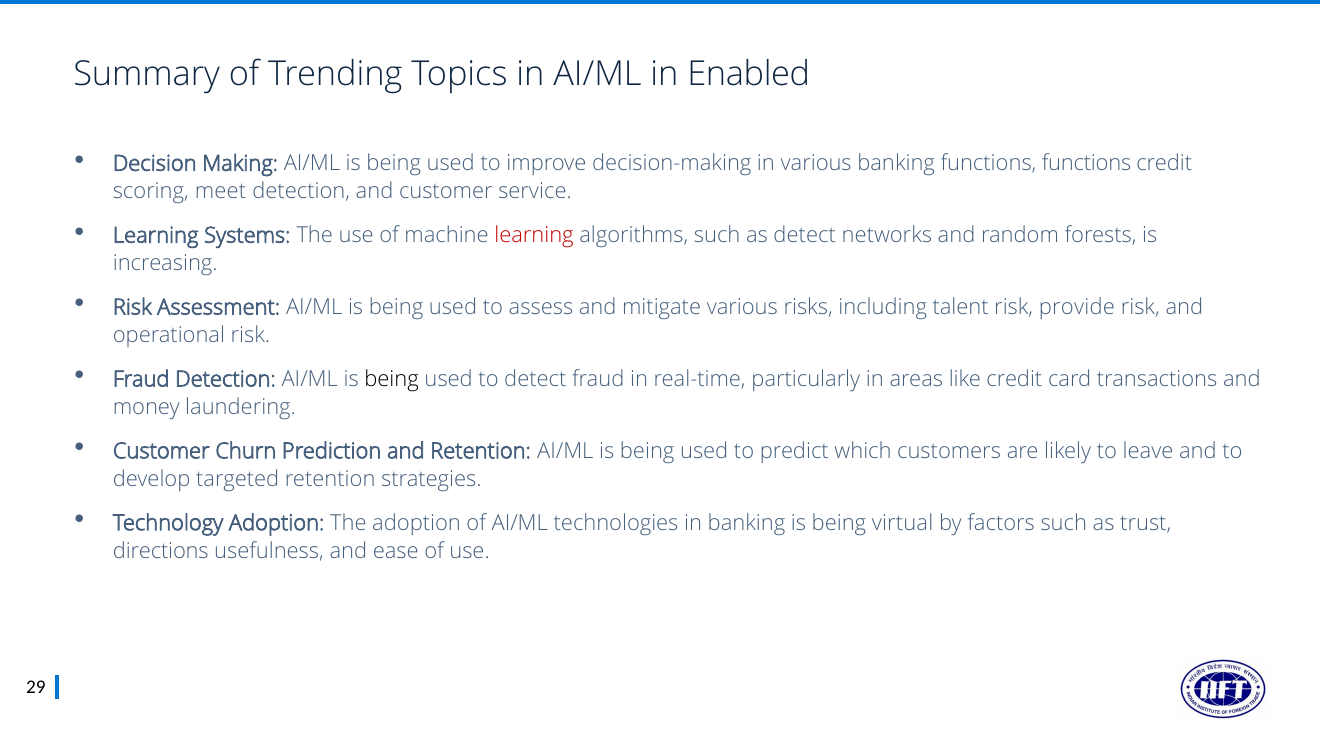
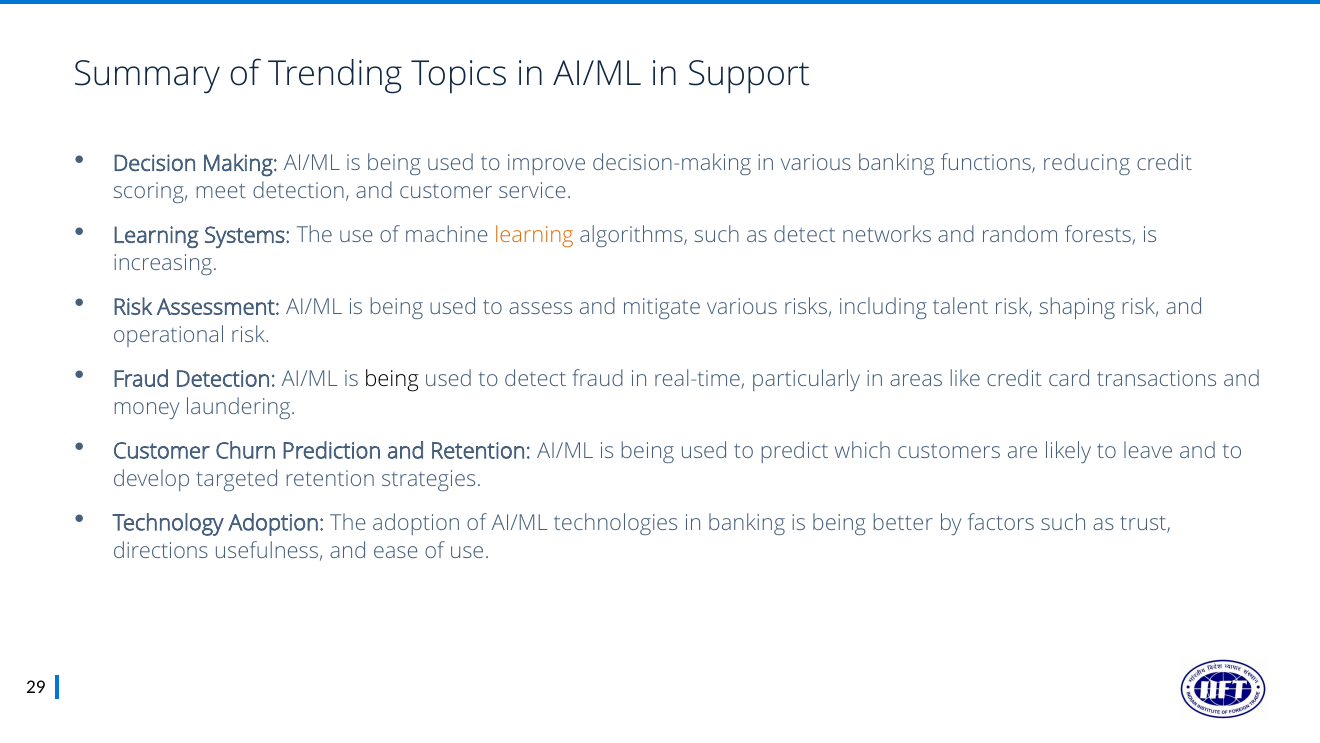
Enabled: Enabled -> Support
functions functions: functions -> reducing
learning at (534, 235) colour: red -> orange
provide: provide -> shaping
virtual: virtual -> better
